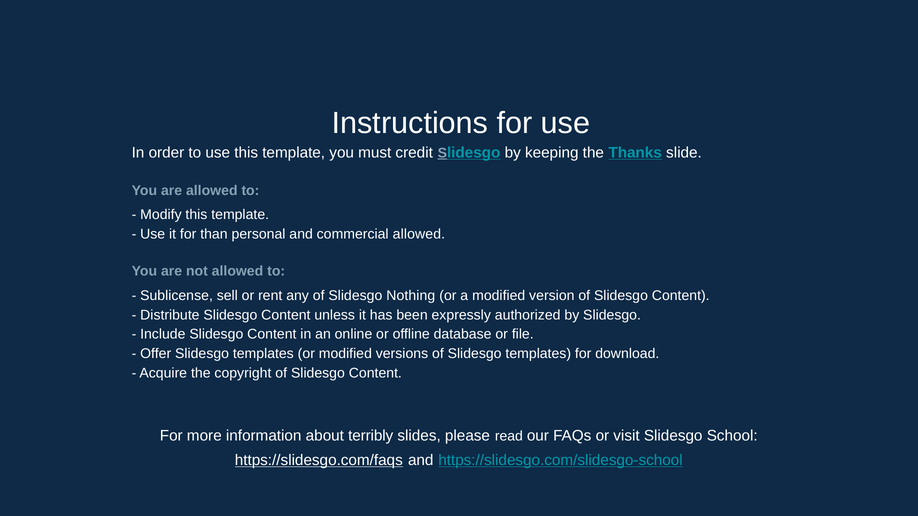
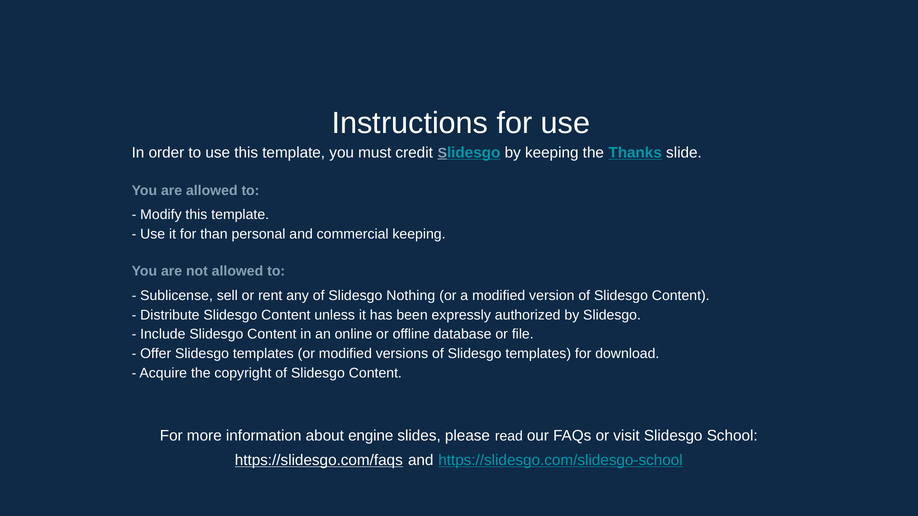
commercial allowed: allowed -> keeping
terribly: terribly -> engine
